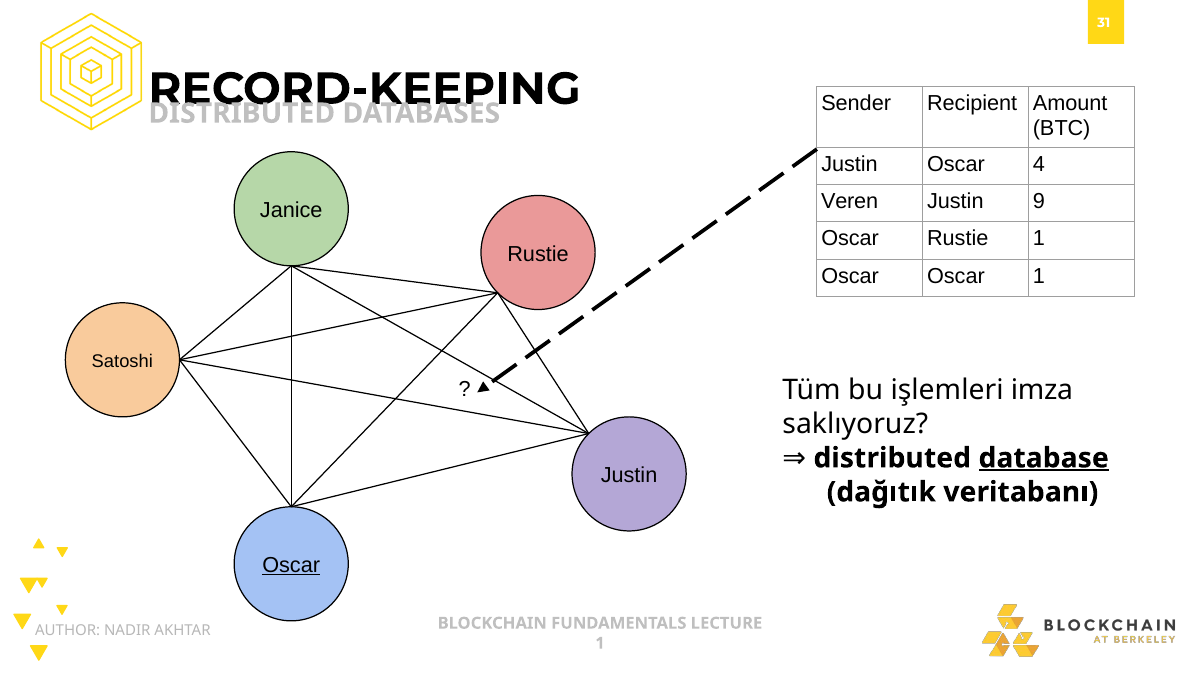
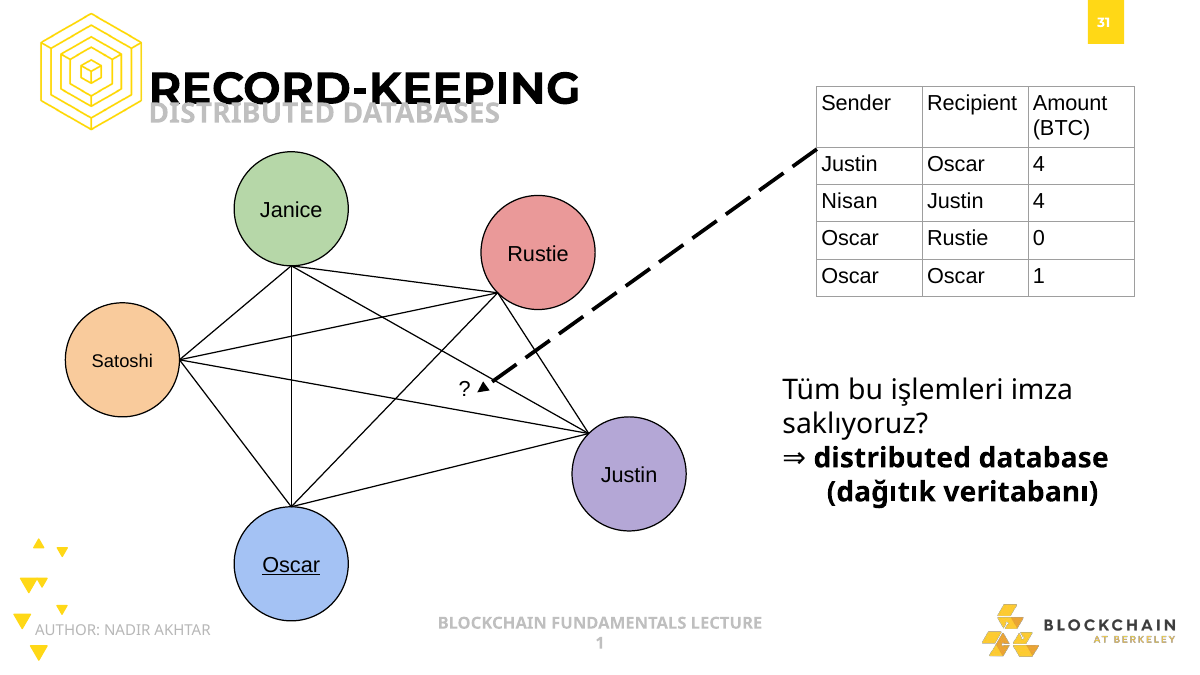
Veren: Veren -> Nisan
Justin 9: 9 -> 4
Rustie 1: 1 -> 0
database underline: present -> none
